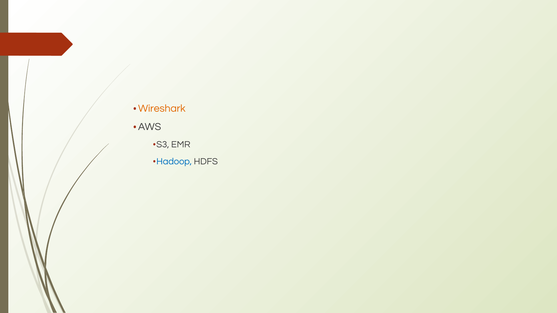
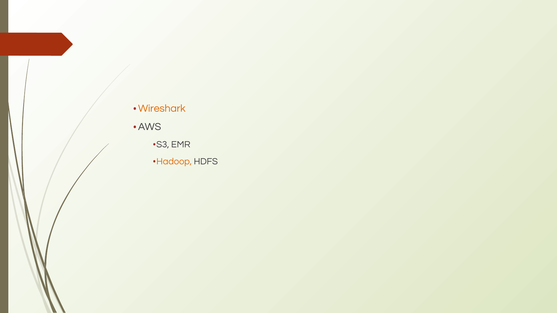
Hadoop colour: blue -> orange
